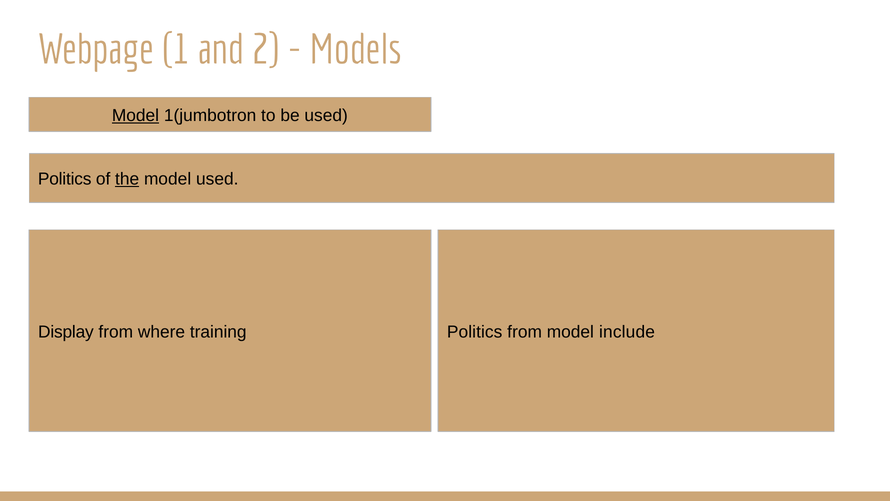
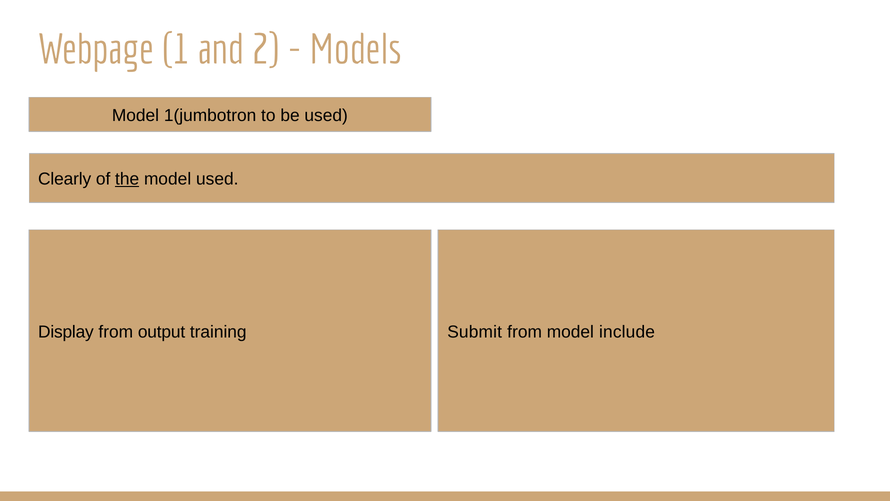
Model at (135, 115) underline: present -> none
Politics at (65, 179): Politics -> Clearly
where: where -> output
training Politics: Politics -> Submit
